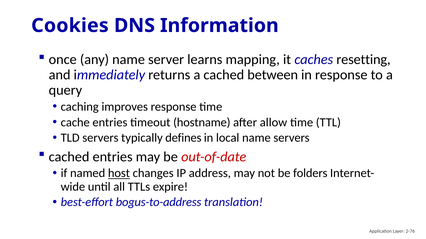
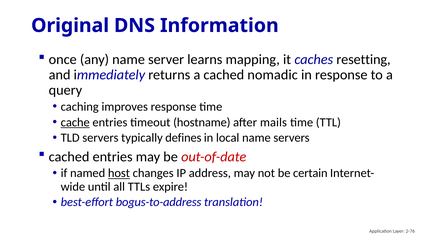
Cookies: Cookies -> Original
between: between -> nomadic
cache underline: none -> present
allow: allow -> mails
folders: folders -> certain
